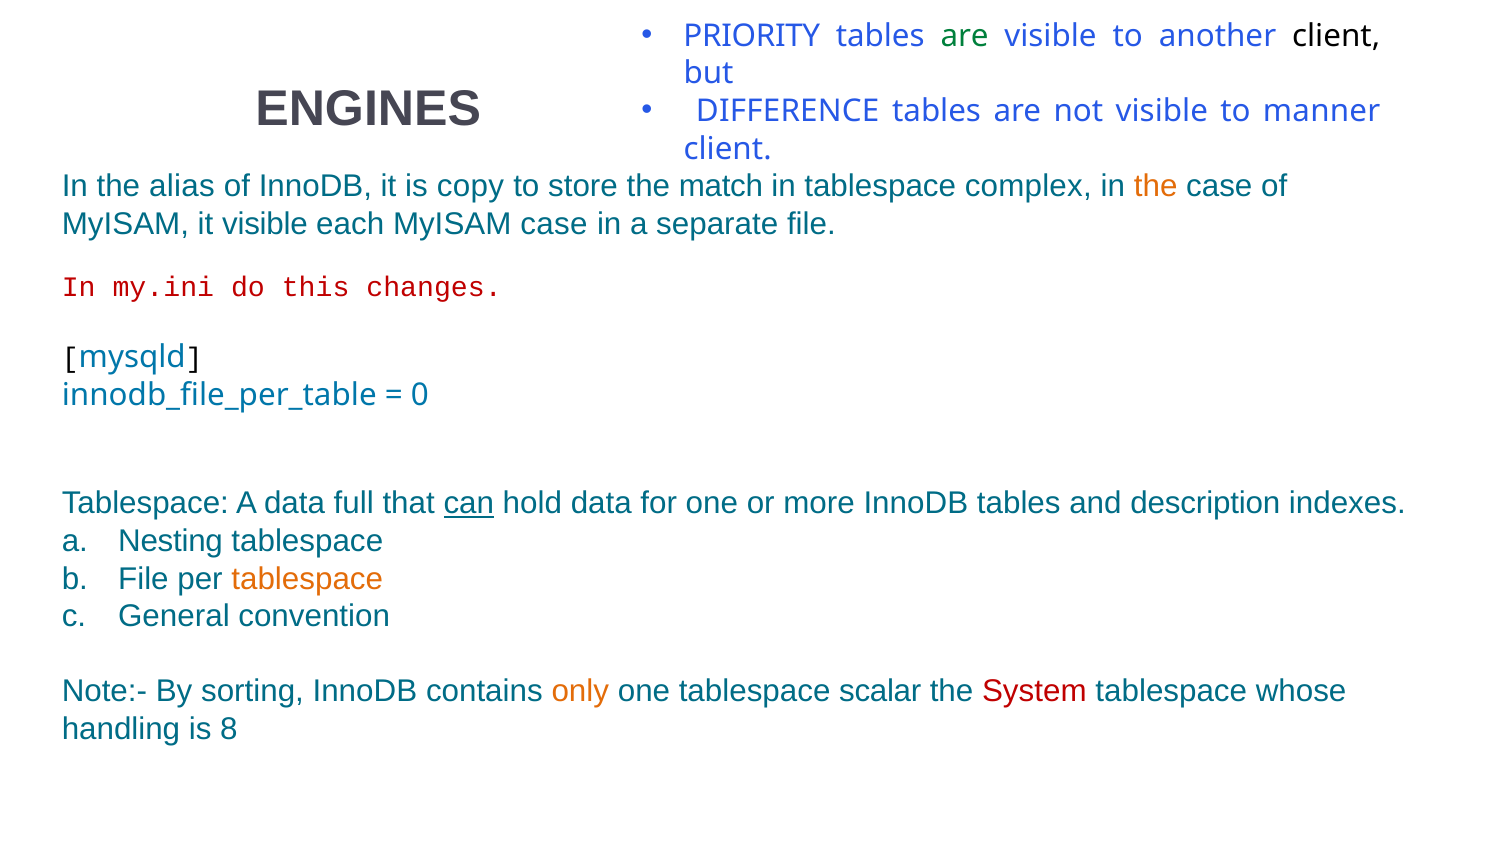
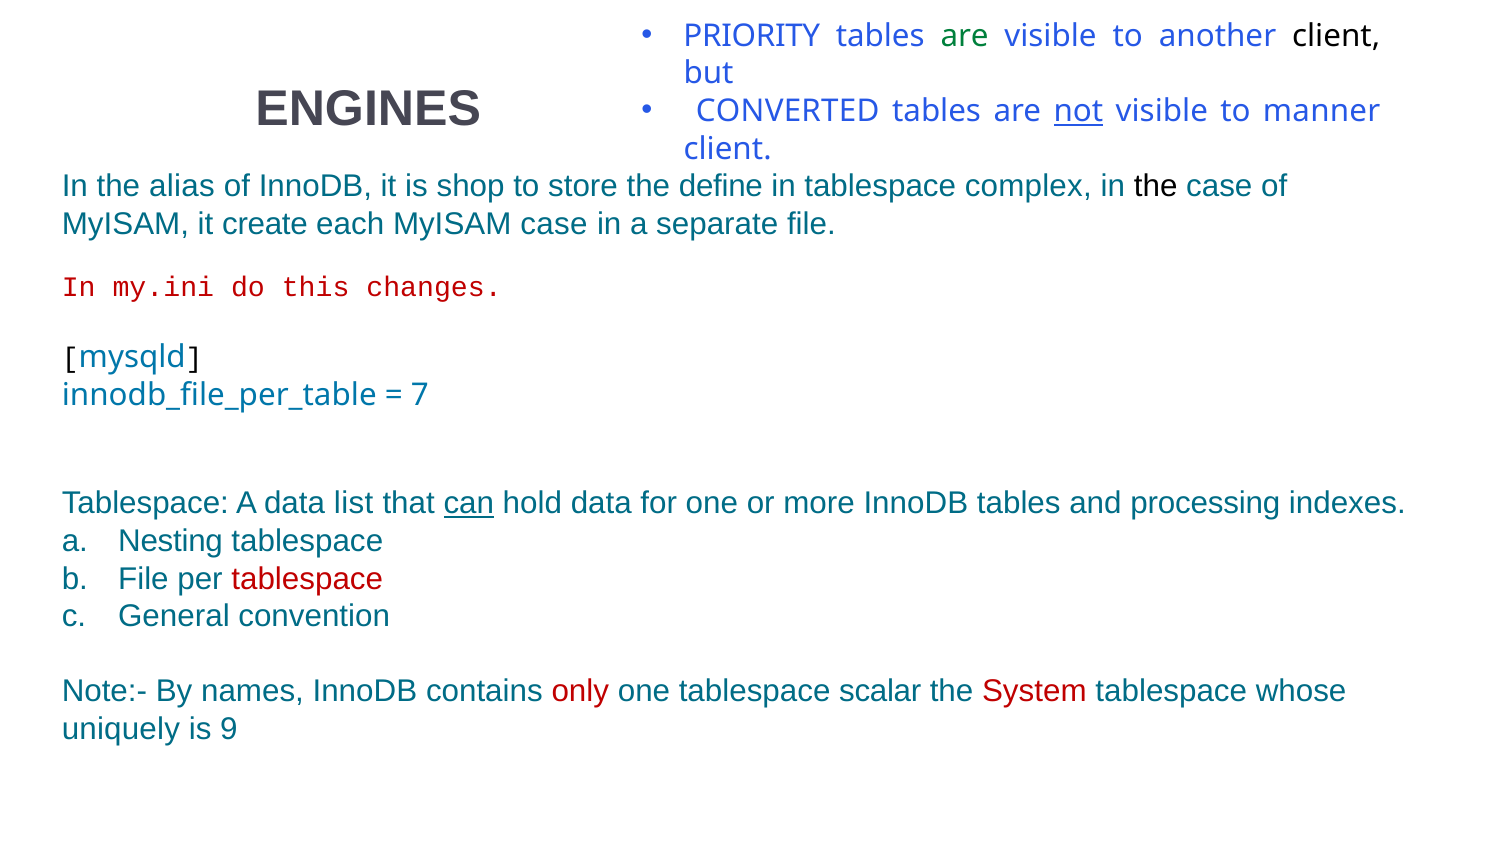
DIFFERENCE: DIFFERENCE -> CONVERTED
not underline: none -> present
copy: copy -> shop
match: match -> define
the at (1156, 186) colour: orange -> black
it visible: visible -> create
0: 0 -> 7
full: full -> list
description: description -> processing
tablespace at (307, 579) colour: orange -> red
sorting: sorting -> names
only colour: orange -> red
handling: handling -> uniquely
8: 8 -> 9
